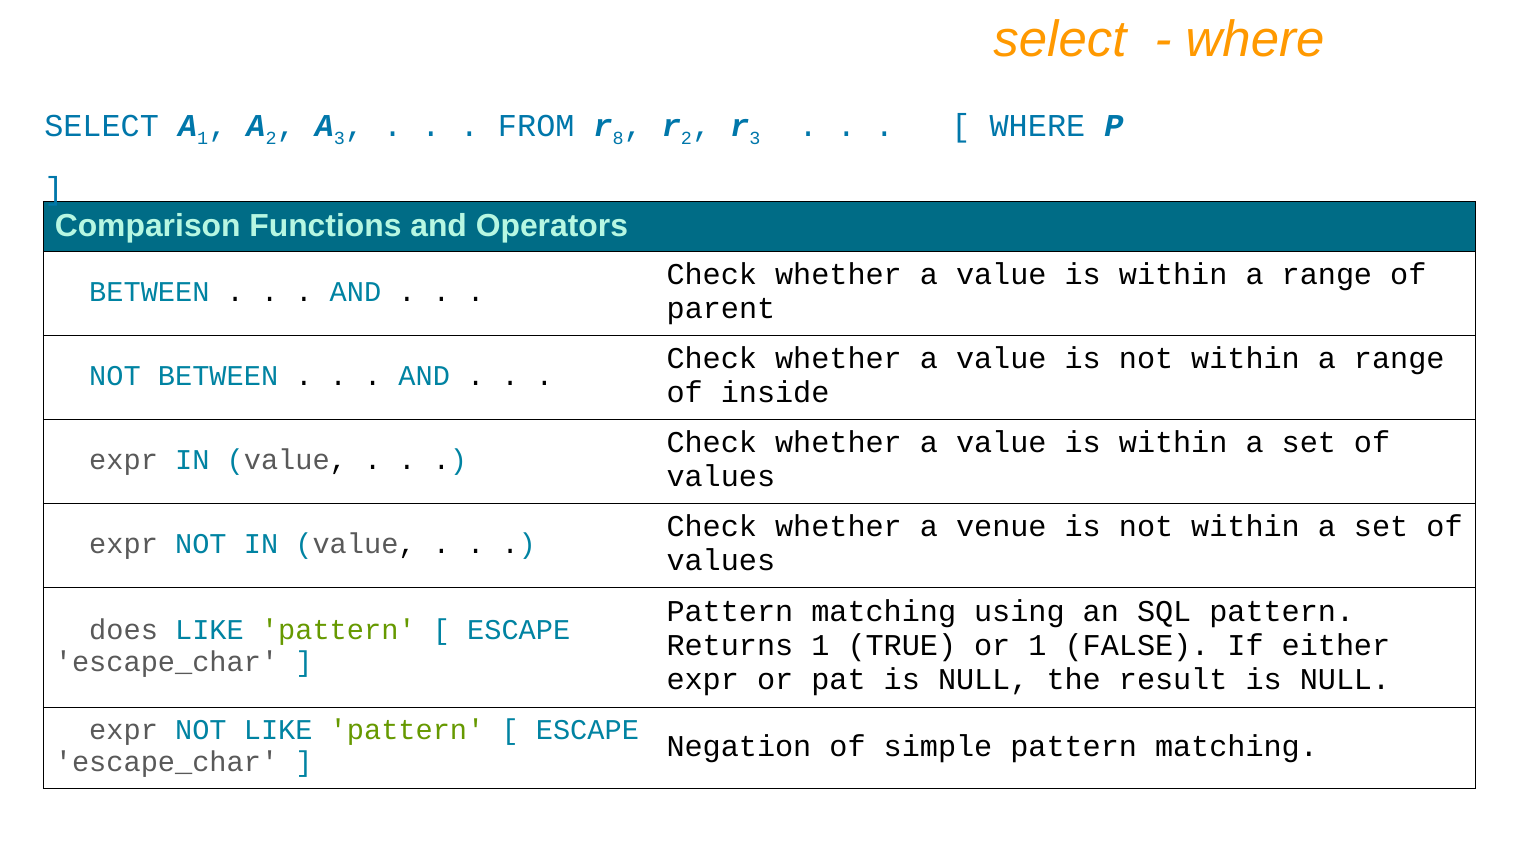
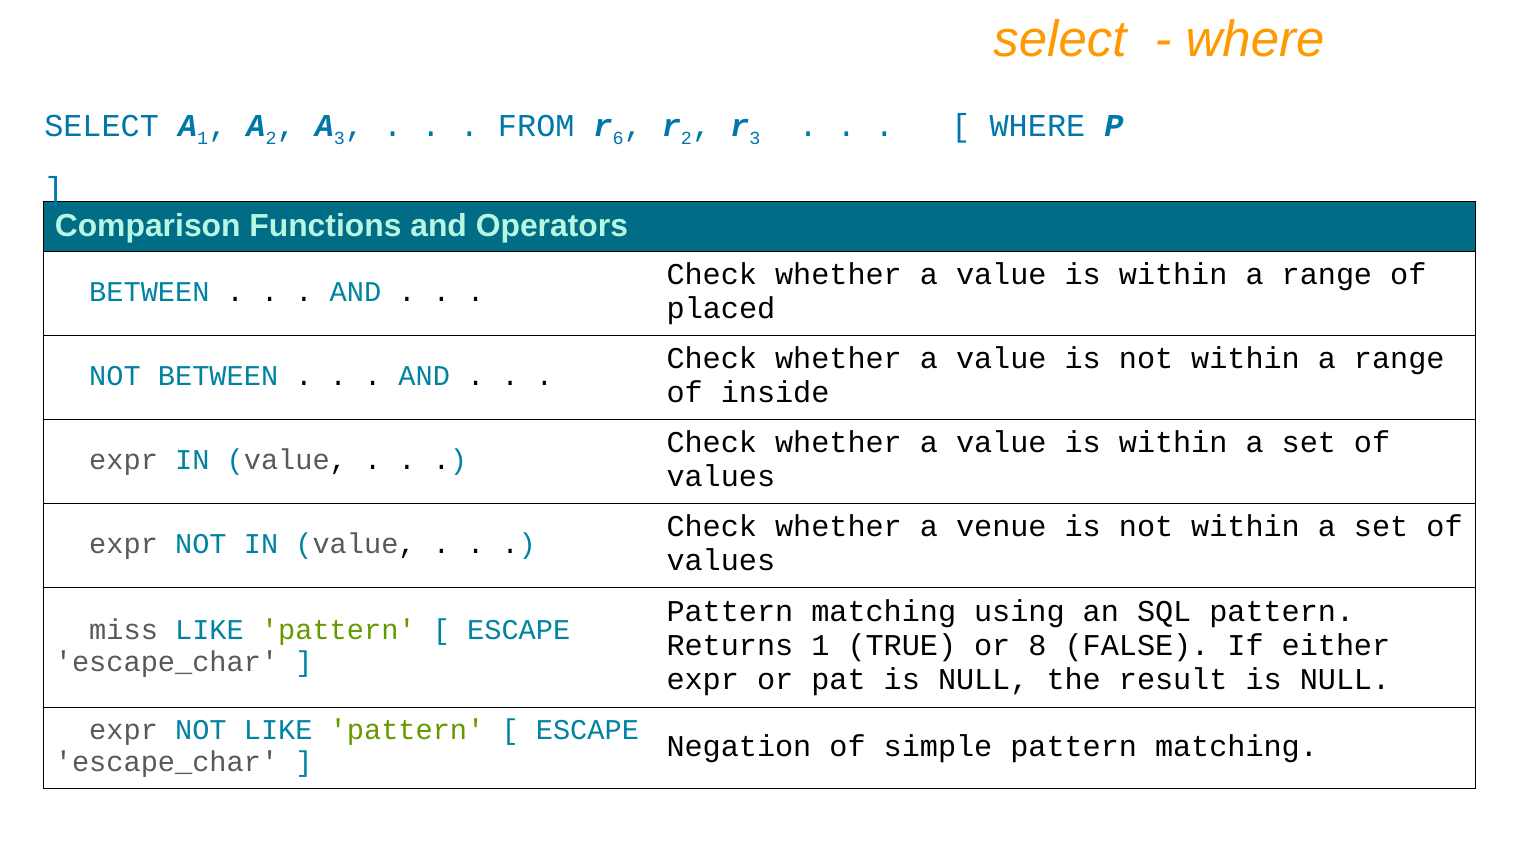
8: 8 -> 6
parent: parent -> placed
does: does -> miss
or 1: 1 -> 8
